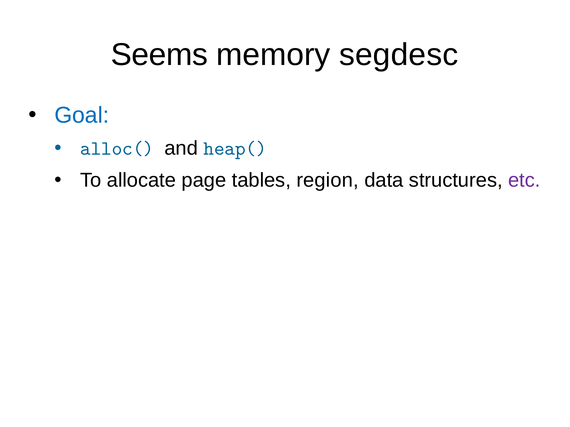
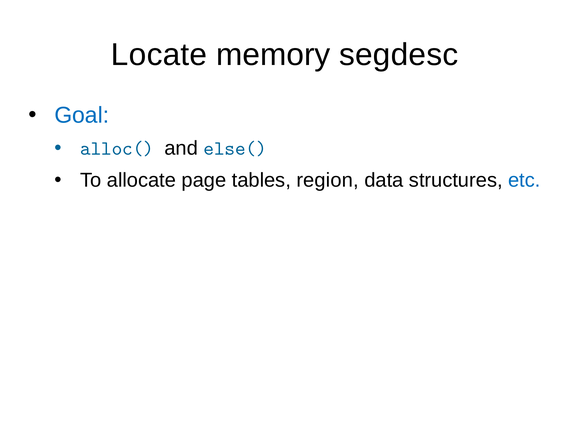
Seems: Seems -> Locate
heap(: heap( -> else(
etc colour: purple -> blue
